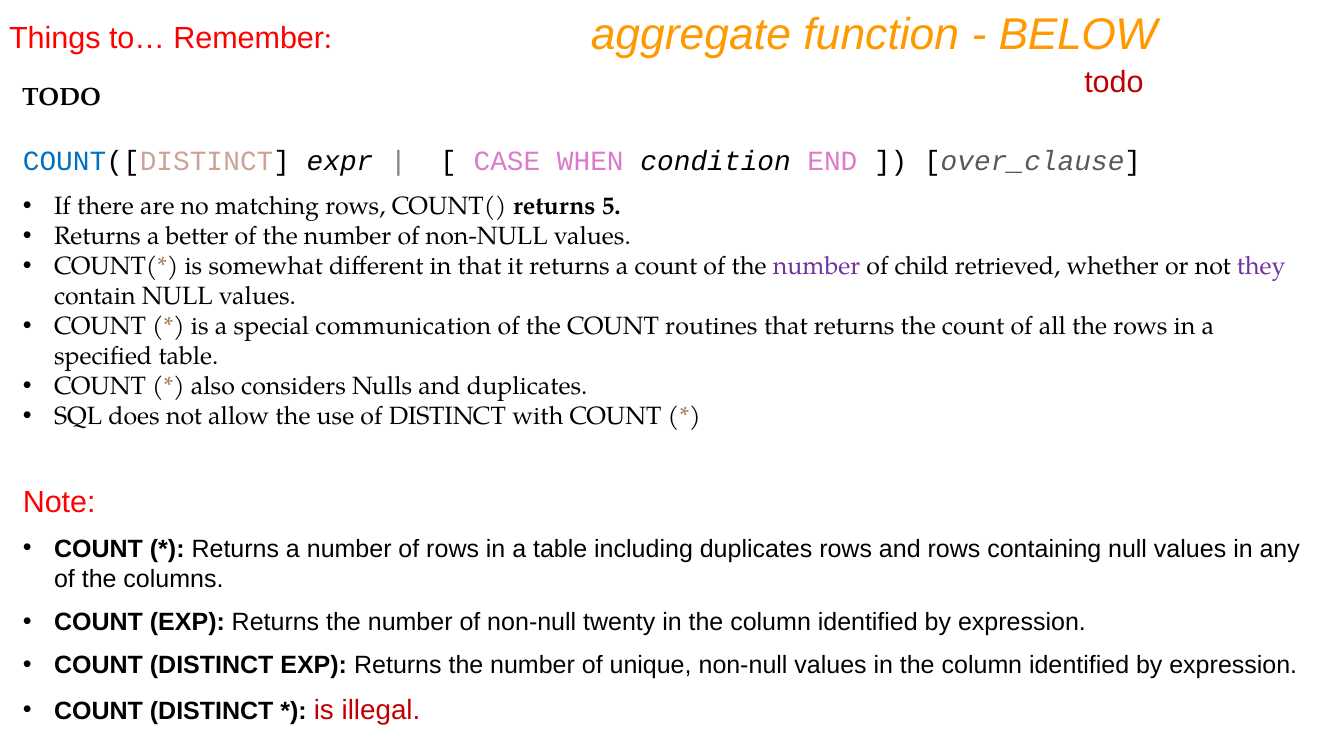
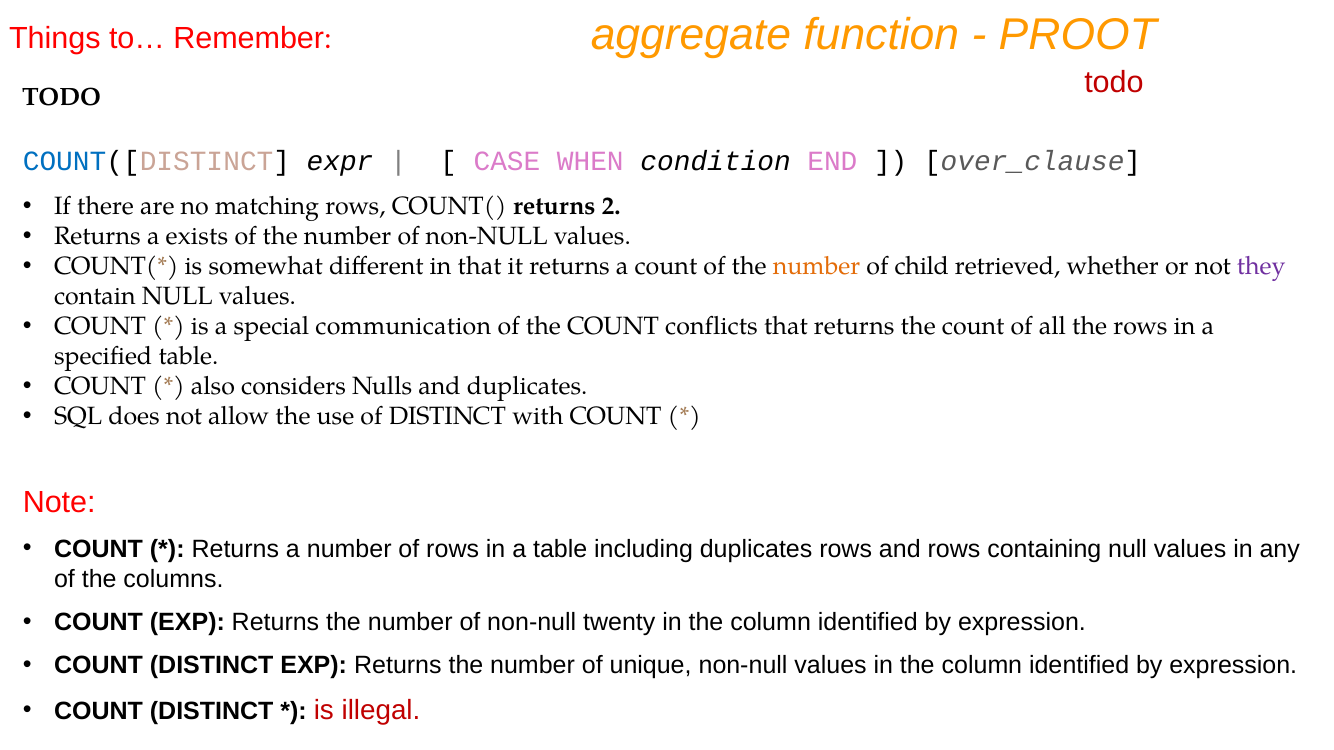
BELOW: BELOW -> PROOT
5: 5 -> 2
better: better -> exists
number at (817, 266) colour: purple -> orange
routines: routines -> conflicts
